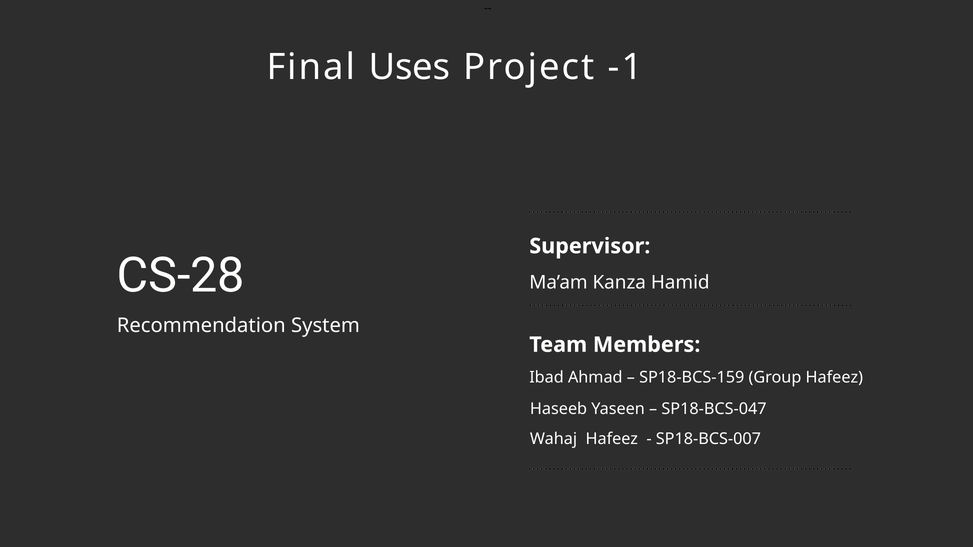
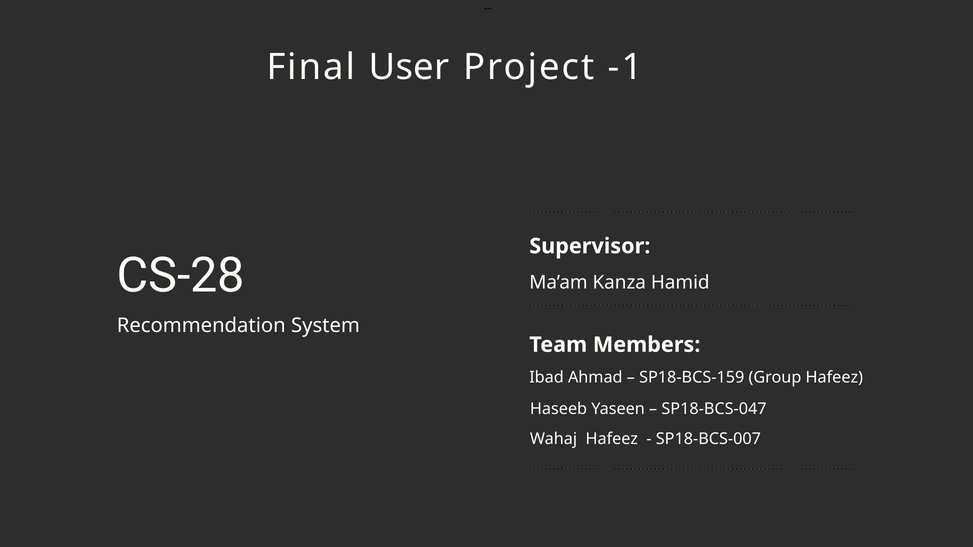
Uses: Uses -> User
